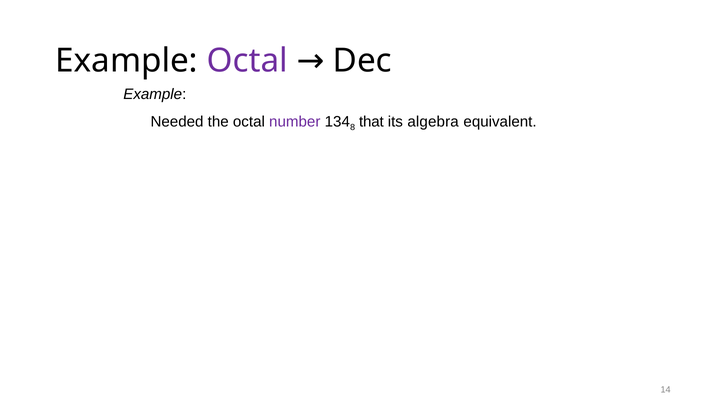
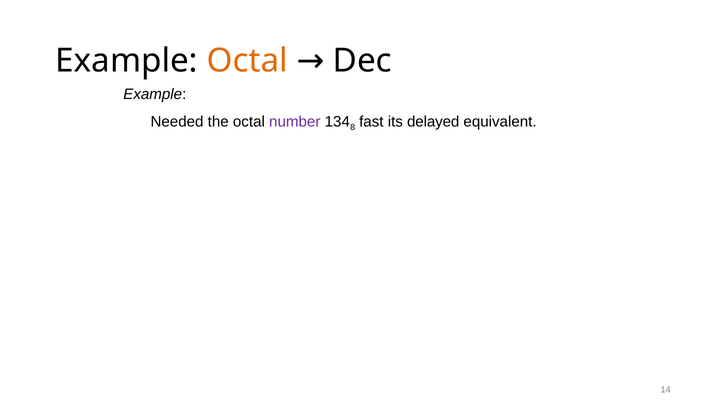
Octal at (247, 61) colour: purple -> orange
that: that -> fast
algebra: algebra -> delayed
